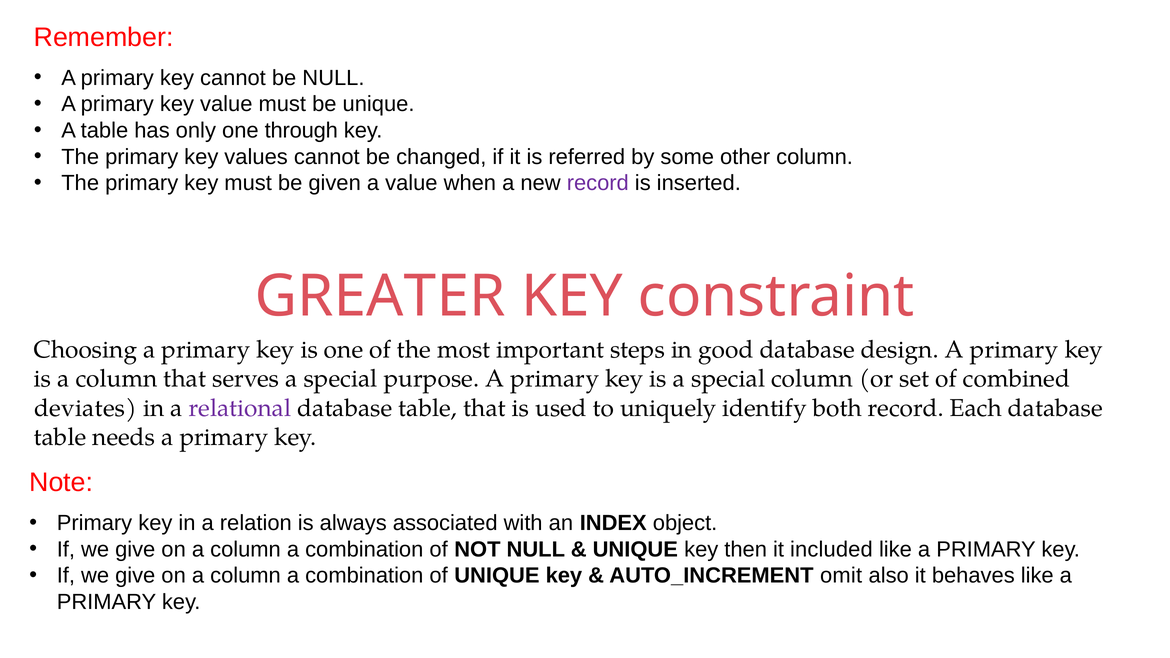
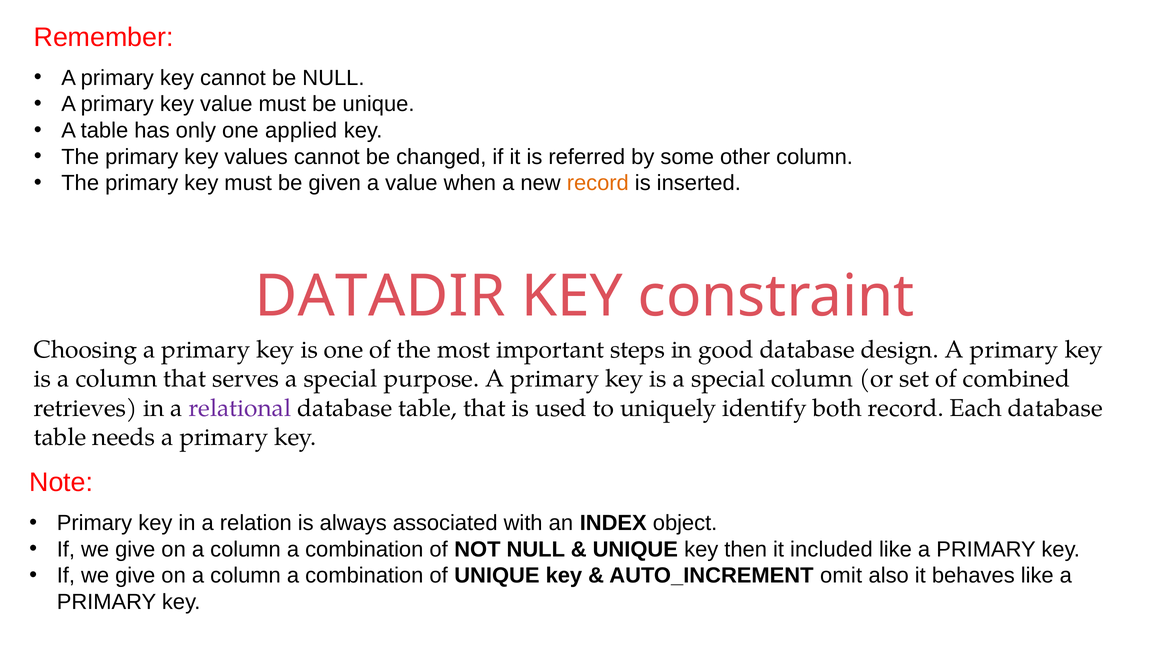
through: through -> applied
record at (598, 183) colour: purple -> orange
GREATER: GREATER -> DATADIR
deviates: deviates -> retrieves
